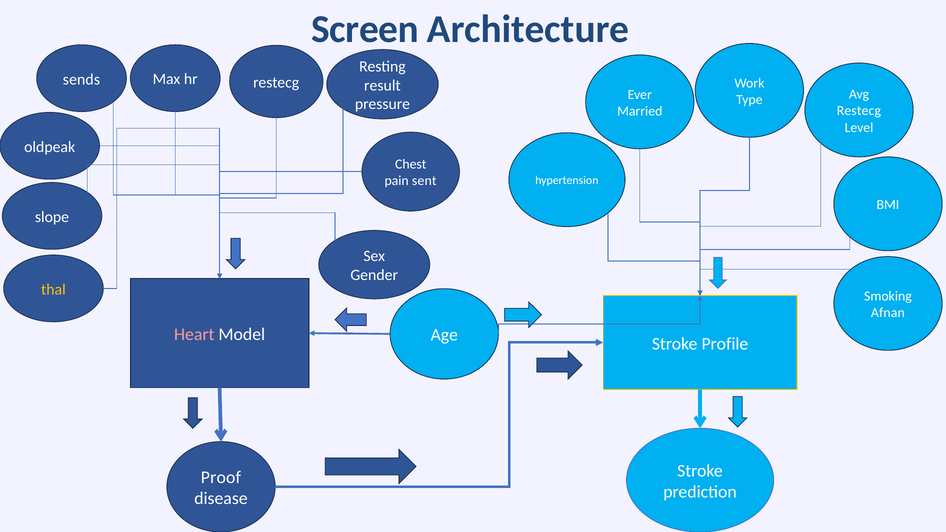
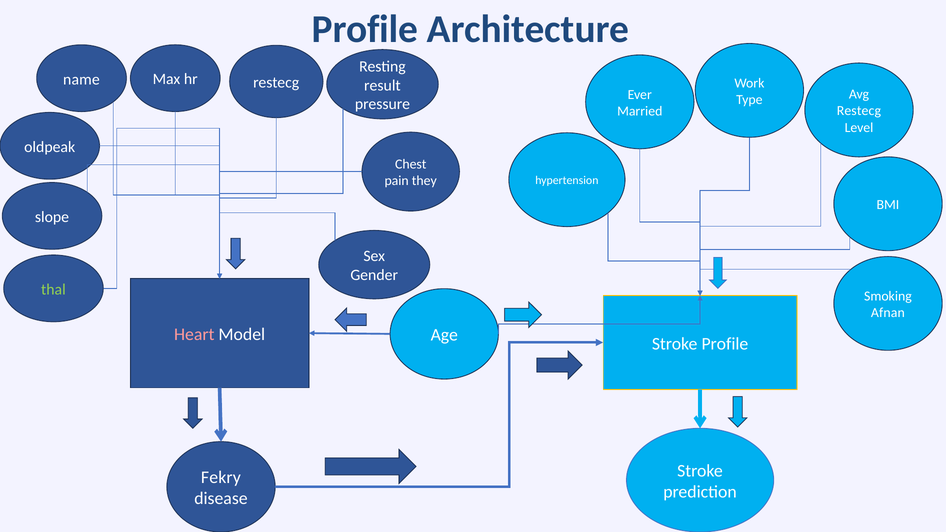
Screen at (365, 29): Screen -> Profile
sends: sends -> name
sent: sent -> they
thal colour: yellow -> light green
Proof: Proof -> Fekry
